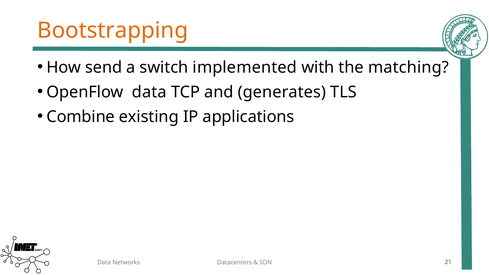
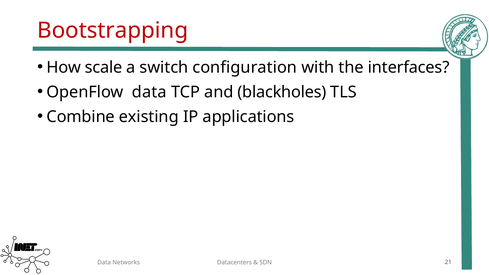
Bootstrapping colour: orange -> red
send: send -> scale
implemented: implemented -> configuration
matching: matching -> interfaces
generates: generates -> blackholes
